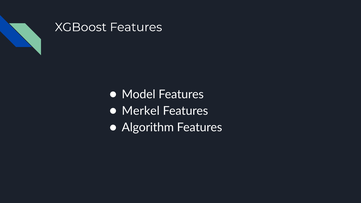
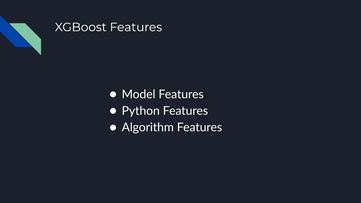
Merkel: Merkel -> Python
